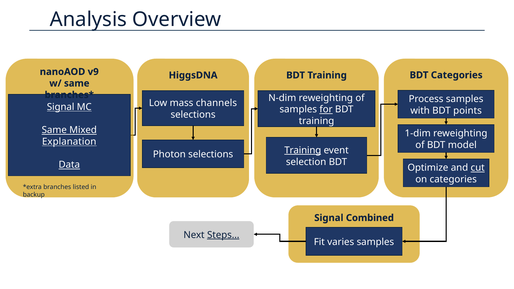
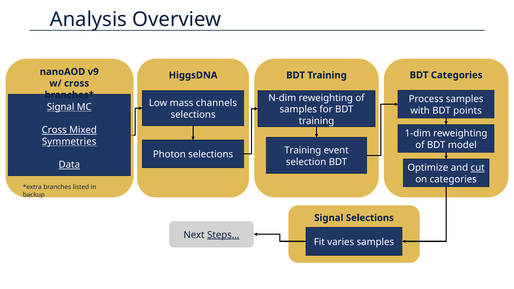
w/ same: same -> cross
for underline: present -> none
Same at (54, 130): Same -> Cross
Explanation: Explanation -> Symmetries
Training at (303, 150) underline: present -> none
Signal Combined: Combined -> Selections
